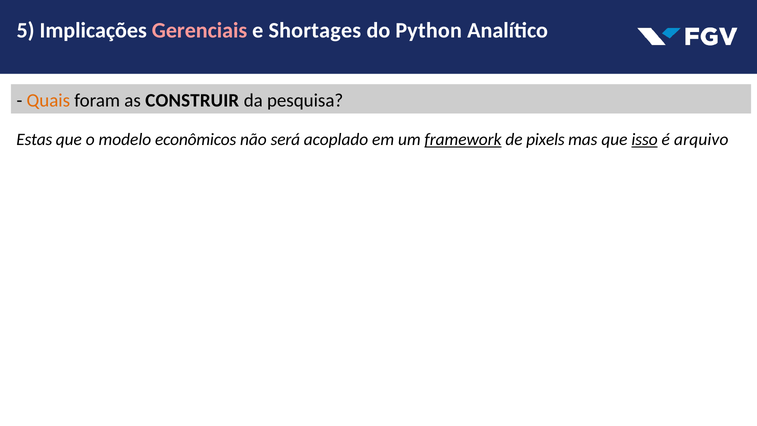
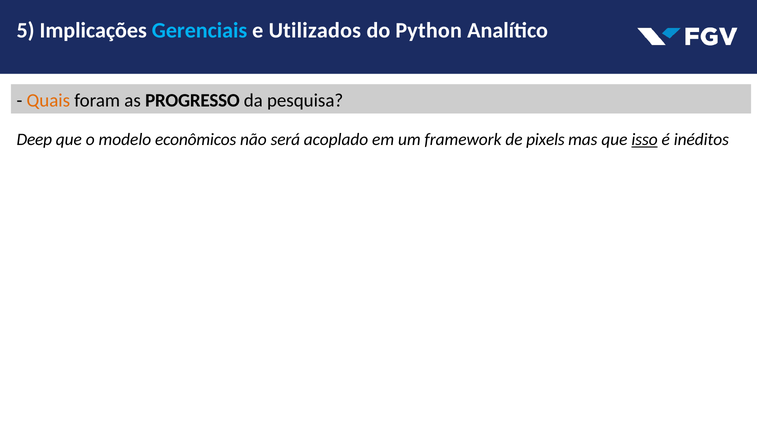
Gerenciais colour: pink -> light blue
Shortages: Shortages -> Utilizados
CONSTRUIR: CONSTRUIR -> PROGRESSO
Estas: Estas -> Deep
framework underline: present -> none
arquivo: arquivo -> inéditos
